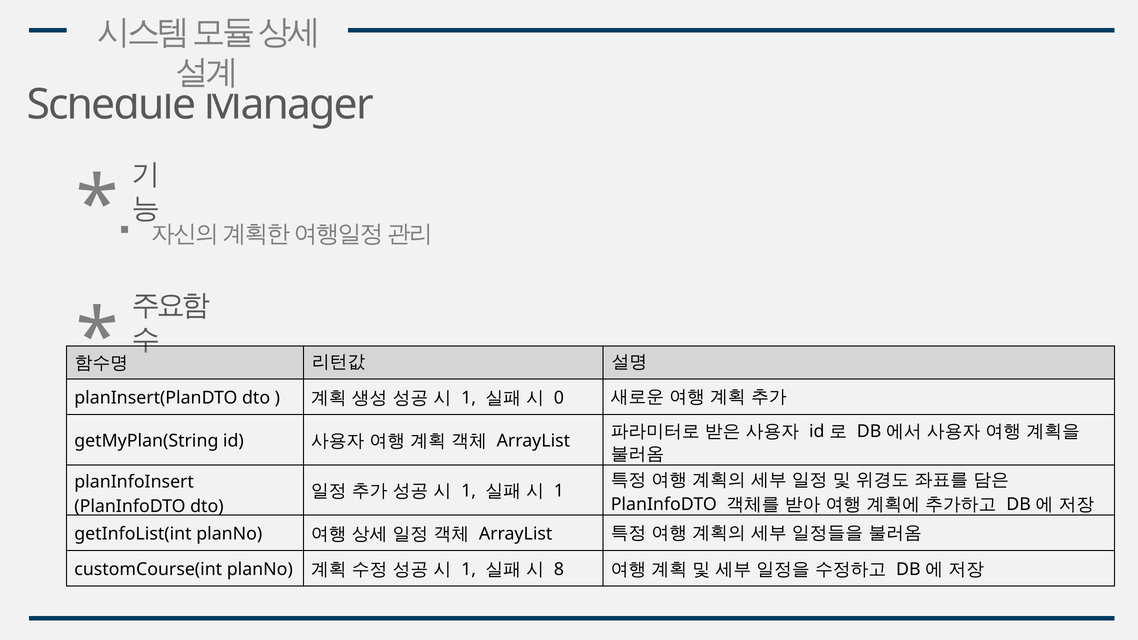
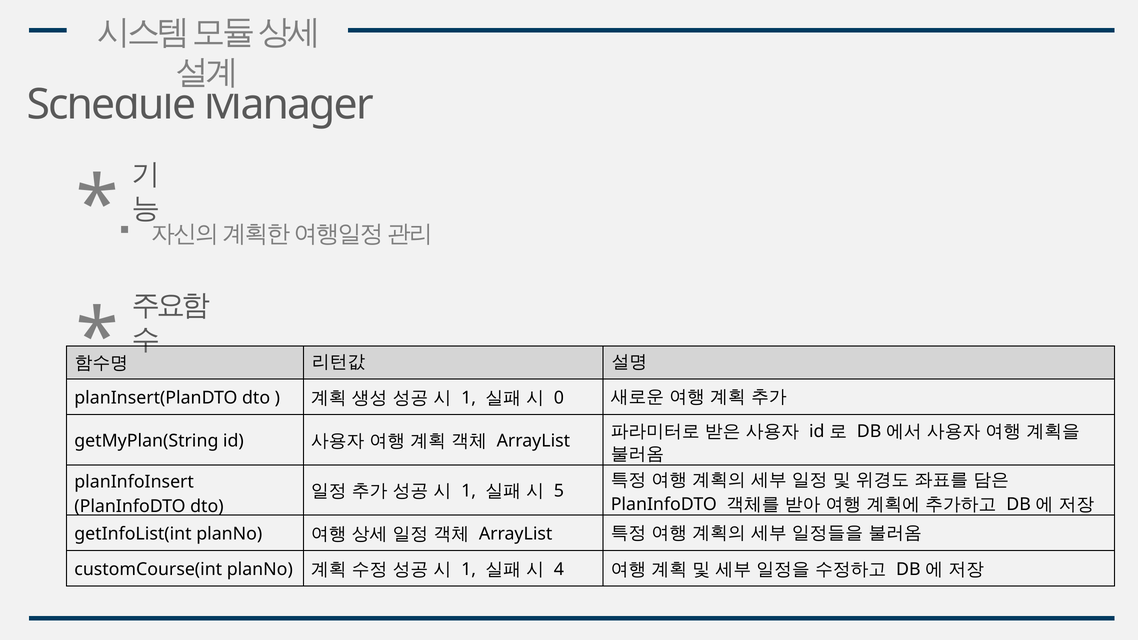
1 at (559, 491): 1 -> 5
8: 8 -> 4
